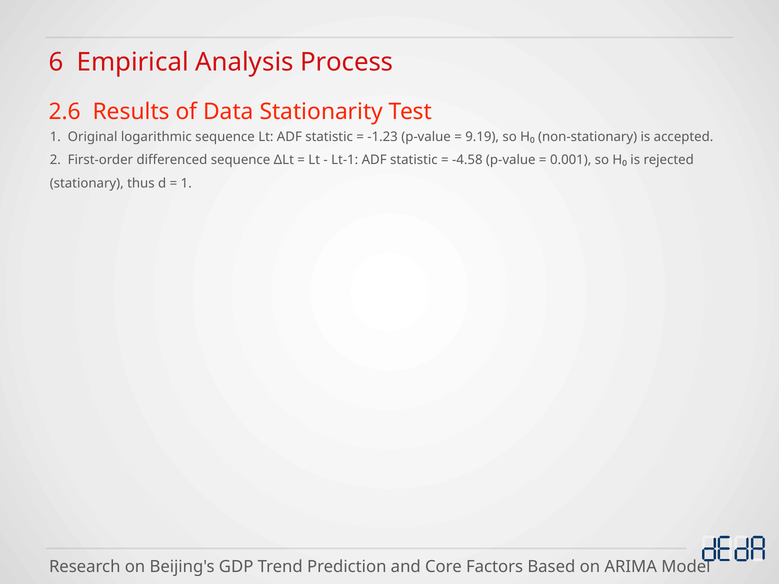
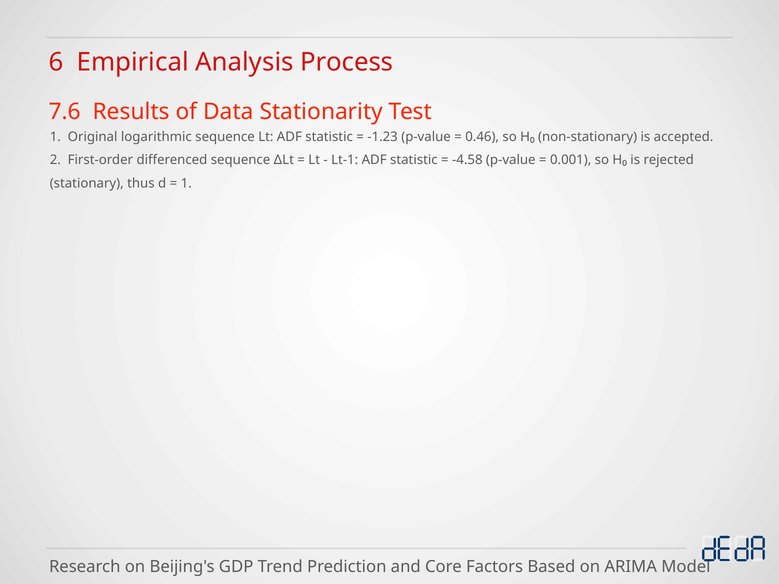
2.6: 2.6 -> 7.6
9.19: 9.19 -> 0.46
